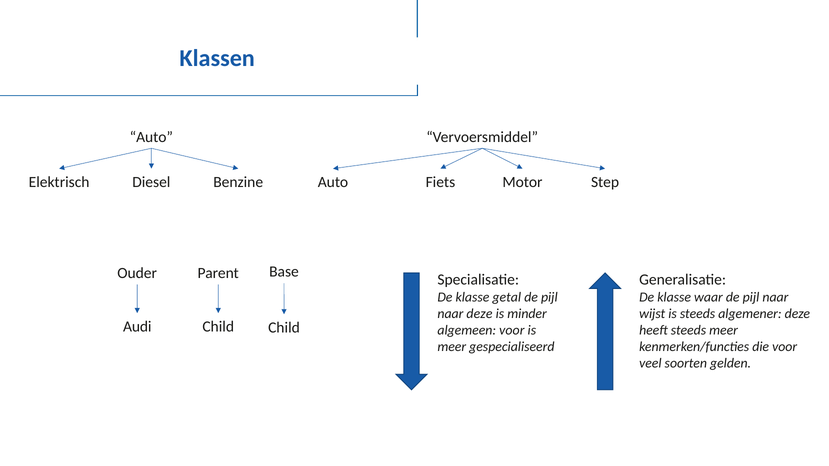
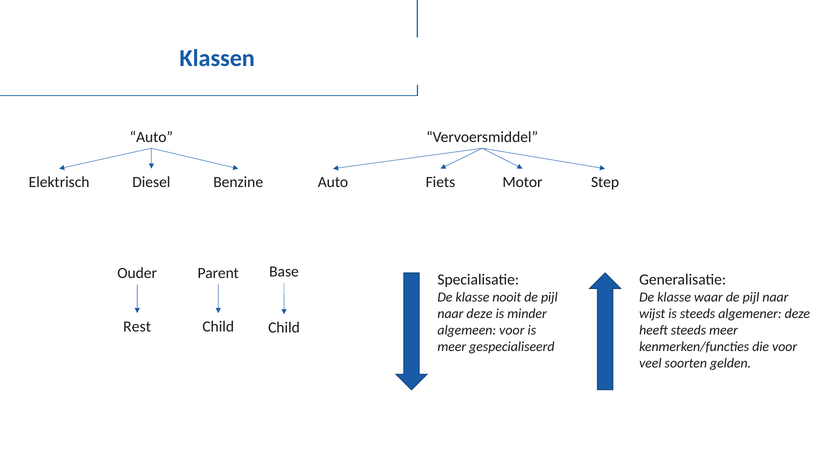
getal: getal -> nooit
Audi: Audi -> Rest
